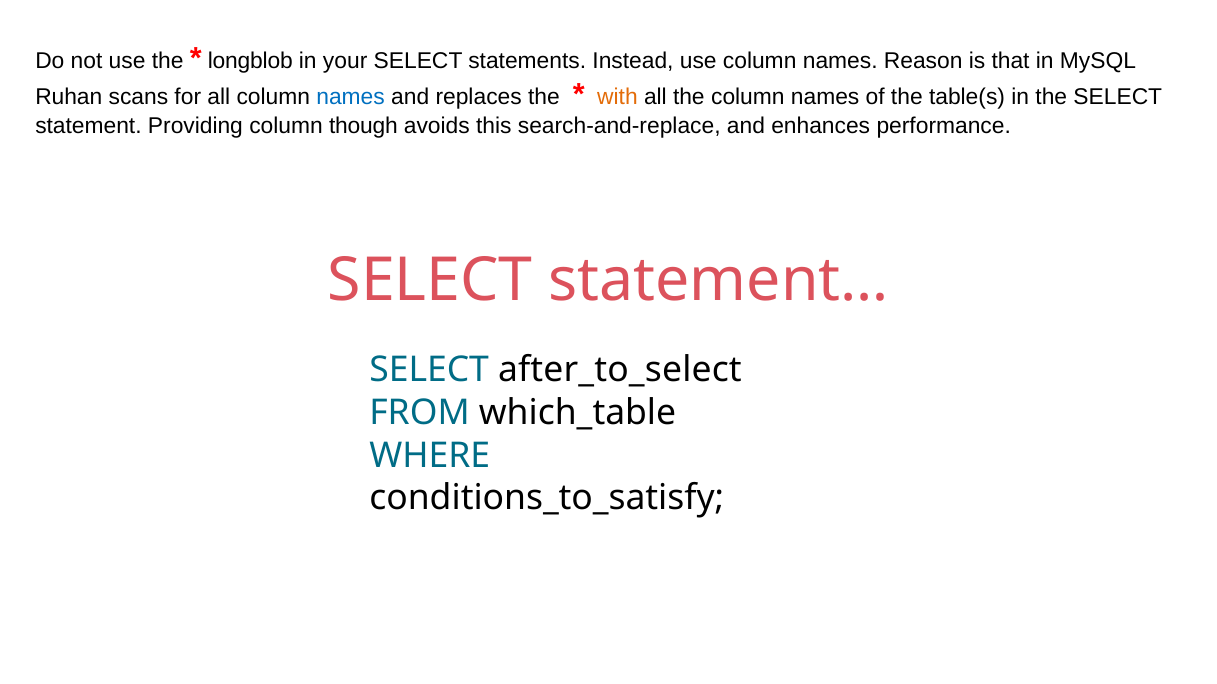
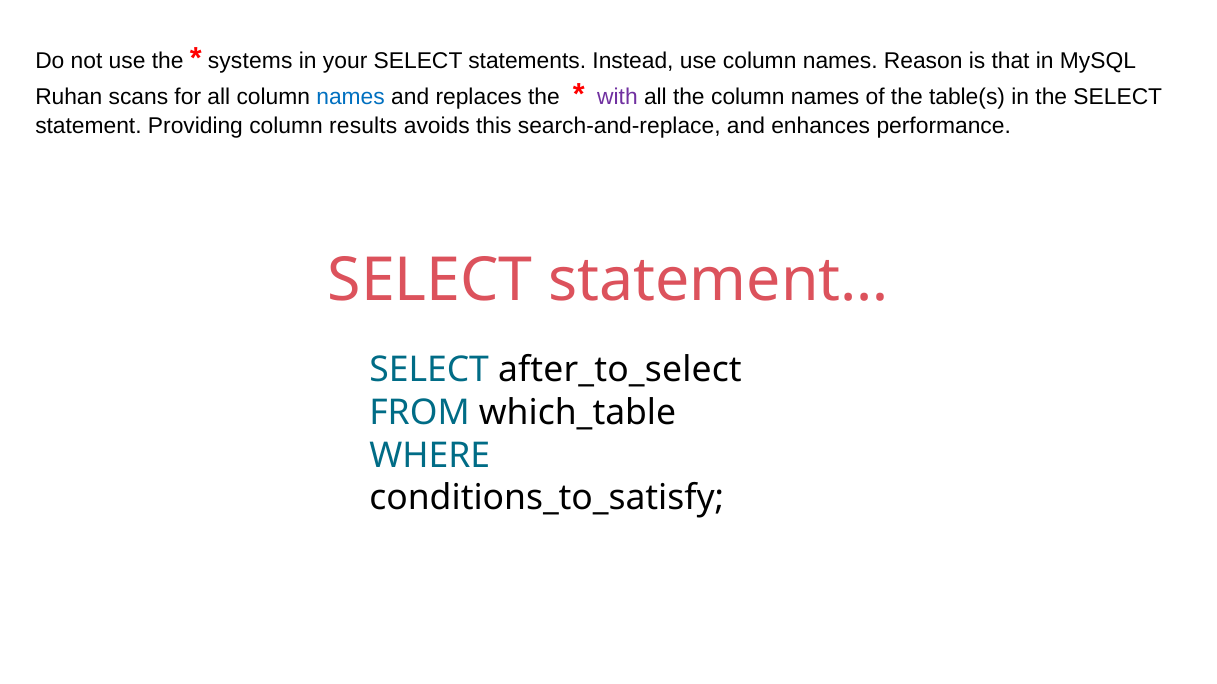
longblob: longblob -> systems
with colour: orange -> purple
though: though -> results
